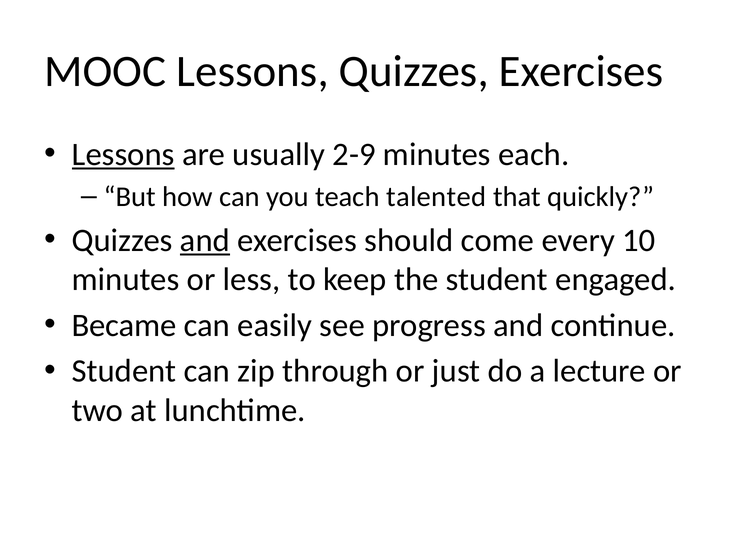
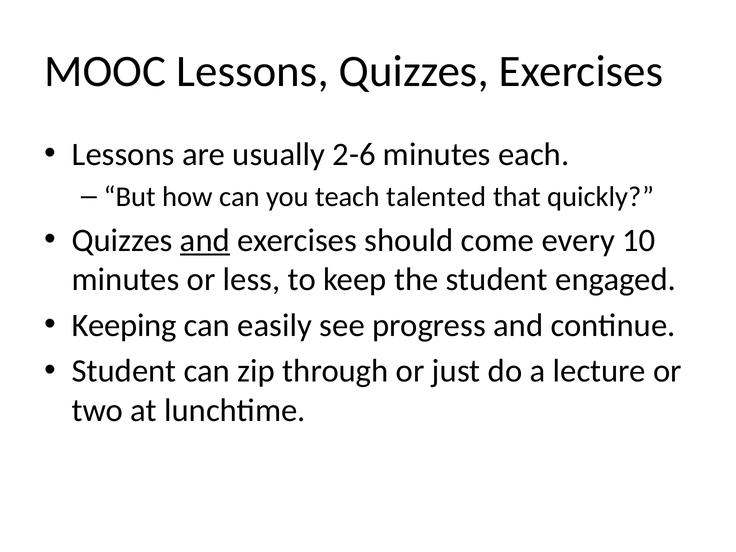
Lessons at (123, 154) underline: present -> none
2-9: 2-9 -> 2-6
Became: Became -> Keeping
